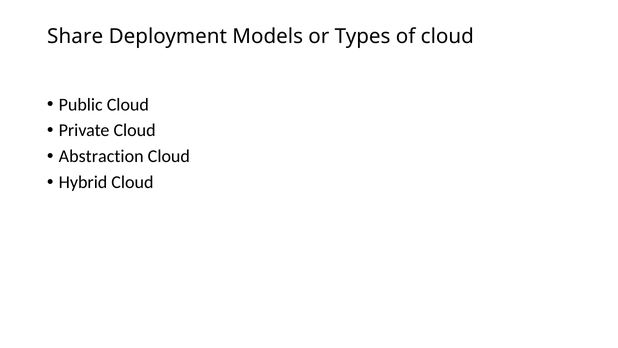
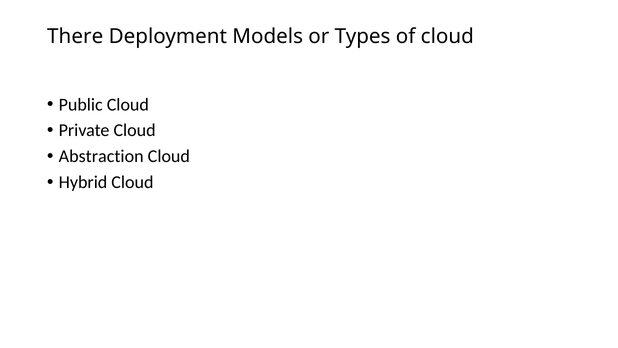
Share: Share -> There
